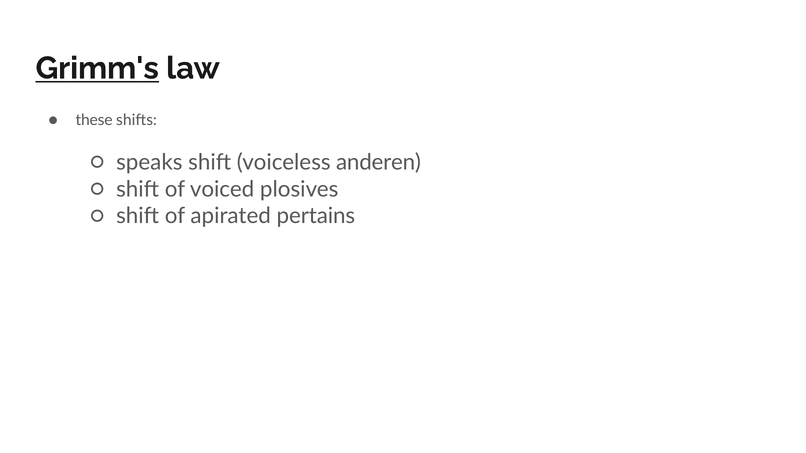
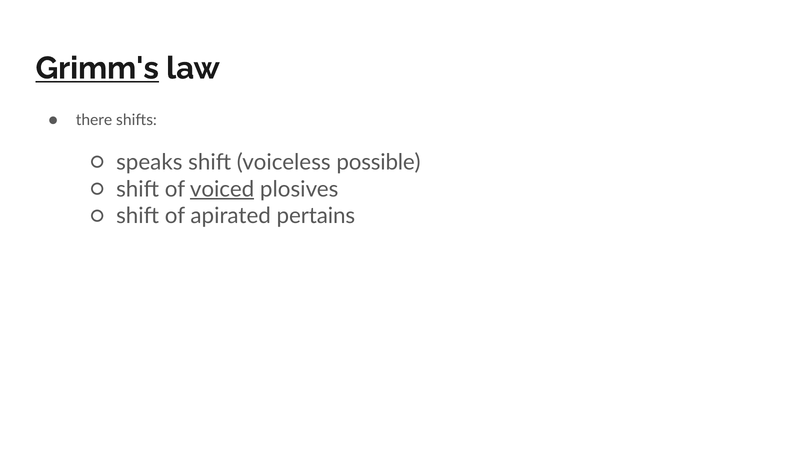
these: these -> there
anderen: anderen -> possible
voiced underline: none -> present
